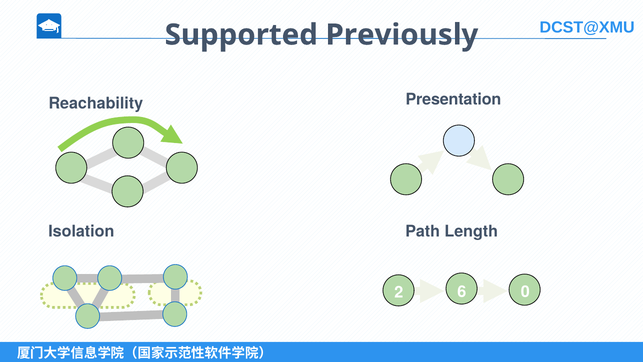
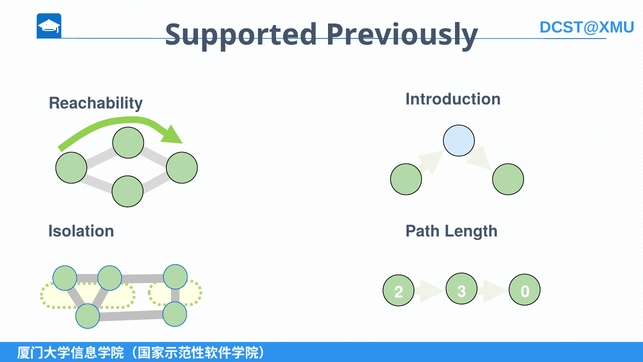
Presentation: Presentation -> Introduction
6: 6 -> 3
